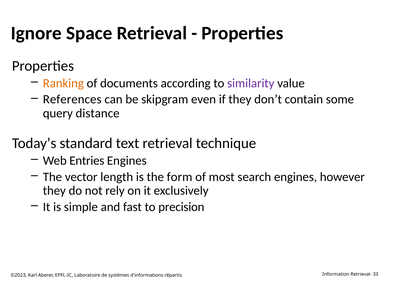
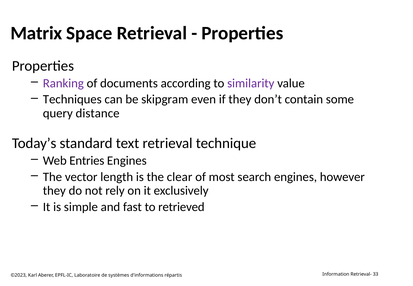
Ignore: Ignore -> Matrix
Ranking colour: orange -> purple
References: References -> Techniques
form: form -> clear
precision: precision -> retrieved
